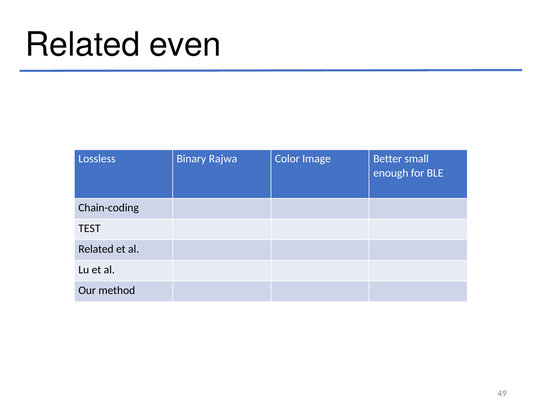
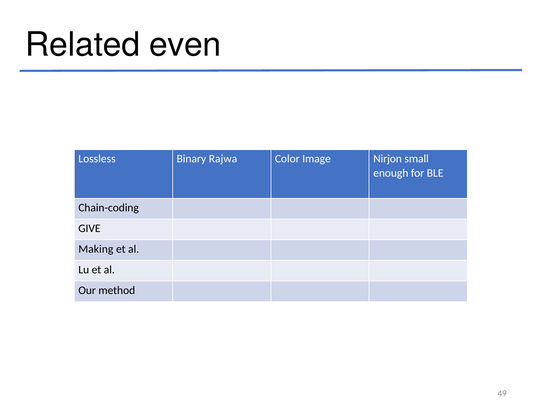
Better: Better -> Nirjon
TEST: TEST -> GIVE
Related at (96, 249): Related -> Making
